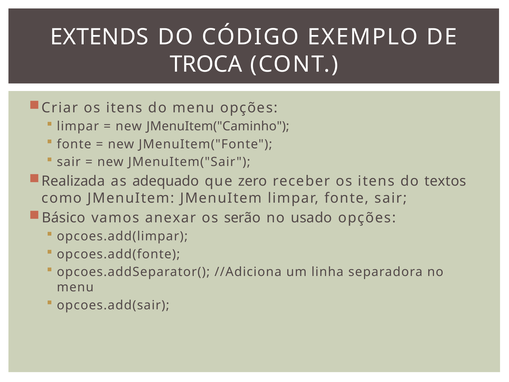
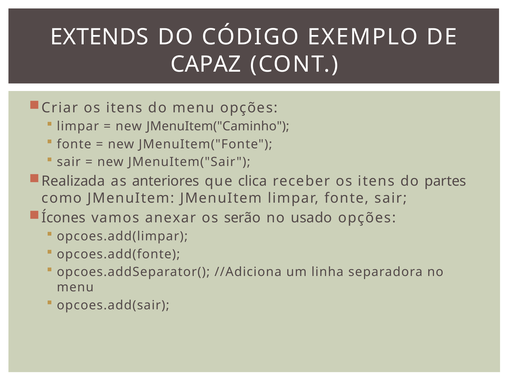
TROCA: TROCA -> CAPAZ
adequado: adequado -> anteriores
zero: zero -> clica
textos: textos -> partes
Básico: Básico -> Ícones
